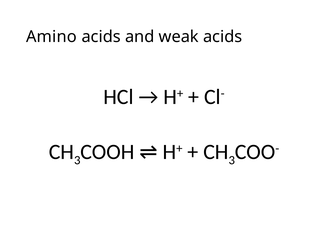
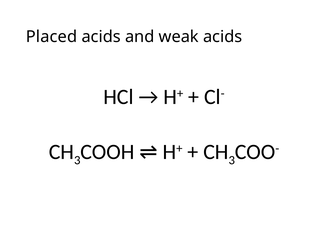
Amino: Amino -> Placed
